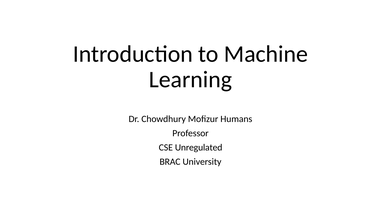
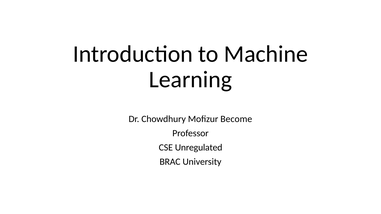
Humans: Humans -> Become
